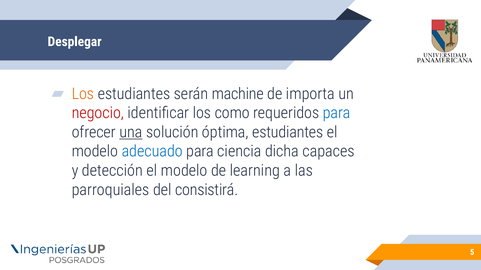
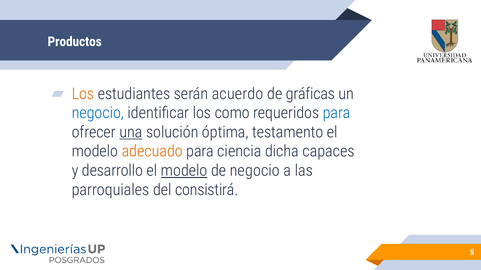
Desplegar: Desplegar -> Productos
machine: machine -> acuerdo
importa: importa -> gráficas
negocio at (98, 113) colour: red -> blue
óptima estudiantes: estudiantes -> testamento
adecuado colour: blue -> orange
detección: detección -> desarrollo
modelo at (184, 171) underline: none -> present
de learning: learning -> negocio
